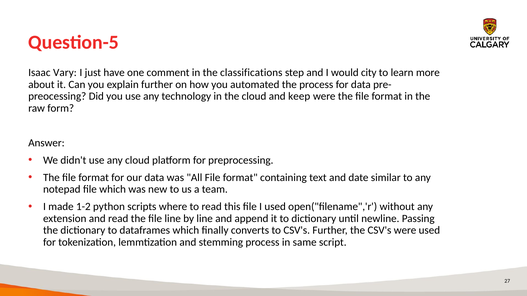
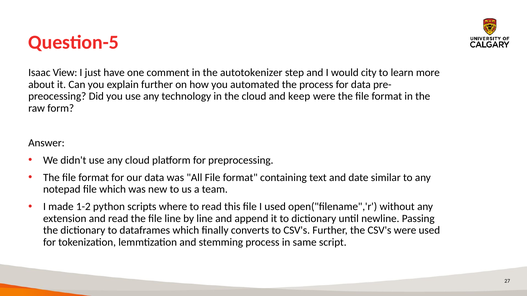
Vary: Vary -> View
classifications: classifications -> autotokenizer
